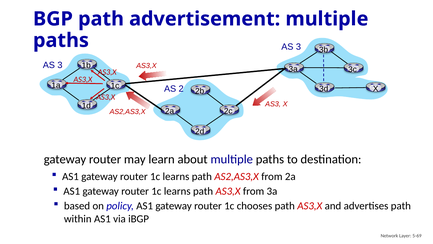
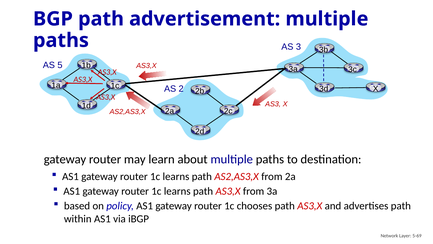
3 at (60, 65): 3 -> 5
